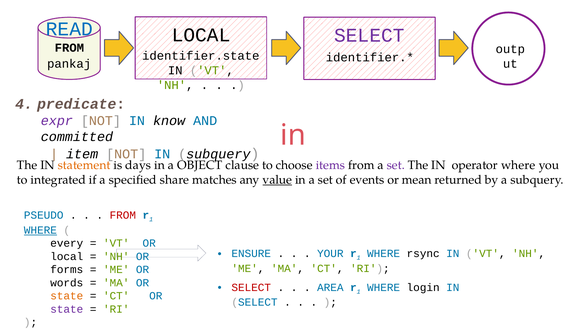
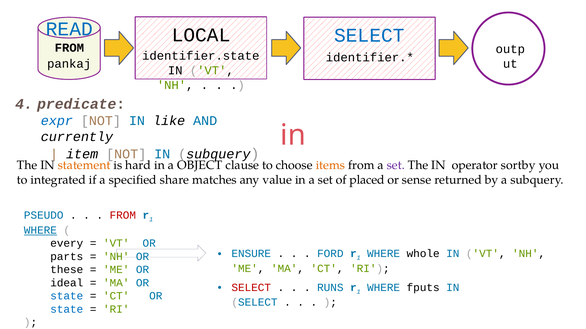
SELECT at (369, 36) colour: purple -> blue
expr colour: purple -> blue
know: know -> like
committed: committed -> currently
days: days -> hard
items colour: purple -> orange
operator where: where -> sortby
value underline: present -> none
events: events -> placed
mean: mean -> sense
YOUR: YOUR -> FORD
rsync: rsync -> whole
local at (67, 257): local -> parts
forms: forms -> these
words: words -> ideal
AREA: AREA -> RUNS
login: login -> fputs
state at (67, 297) colour: orange -> blue
state at (67, 310) colour: purple -> blue
